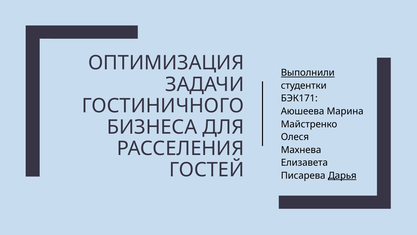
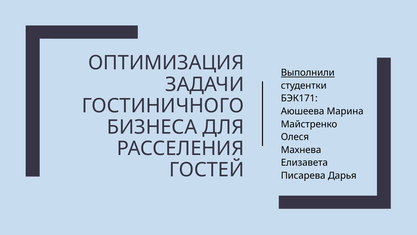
Дарья underline: present -> none
